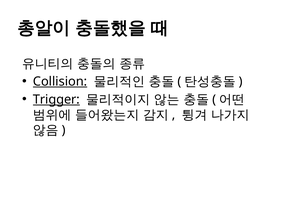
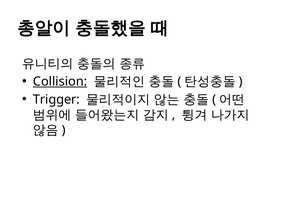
Trigger underline: present -> none
